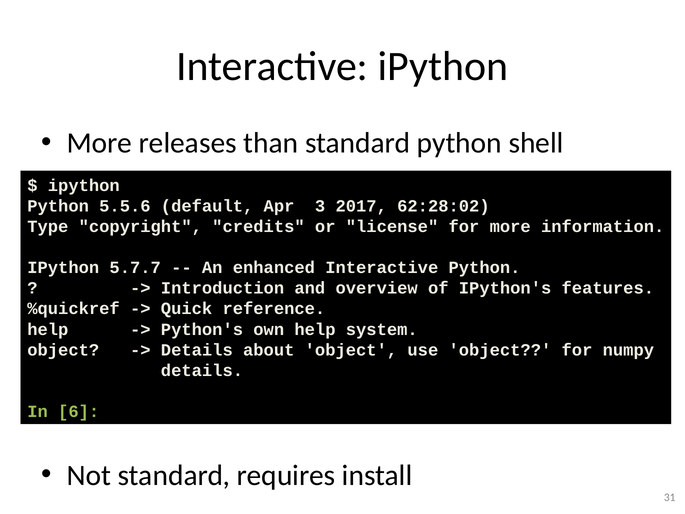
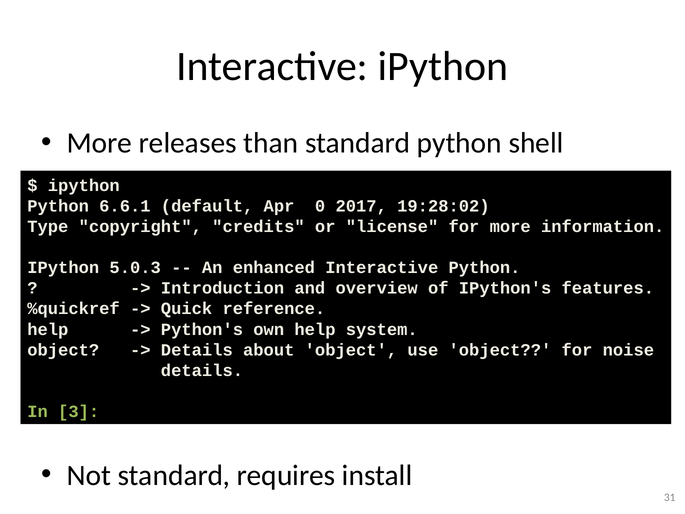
5.5.6: 5.5.6 -> 6.6.1
3: 3 -> 0
62:28:02: 62:28:02 -> 19:28:02
5.7.7: 5.7.7 -> 5.0.3
numpy: numpy -> noise
6: 6 -> 3
